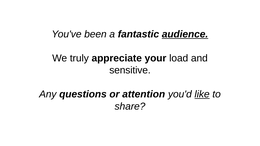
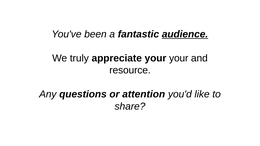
your load: load -> your
sensitive: sensitive -> resource
like underline: present -> none
